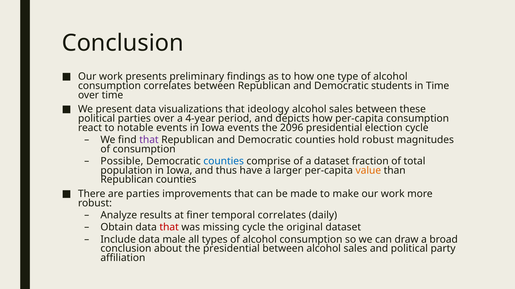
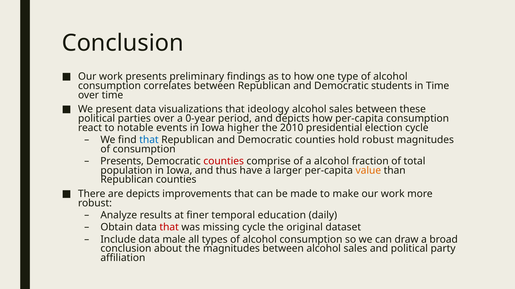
4-year: 4-year -> 0-year
Iowa events: events -> higher
2096: 2096 -> 2010
that at (149, 140) colour: purple -> blue
Possible at (122, 162): Possible -> Presents
counties at (224, 162) colour: blue -> red
a dataset: dataset -> alcohol
are parties: parties -> depicts
temporal correlates: correlates -> education
the presidential: presidential -> magnitudes
